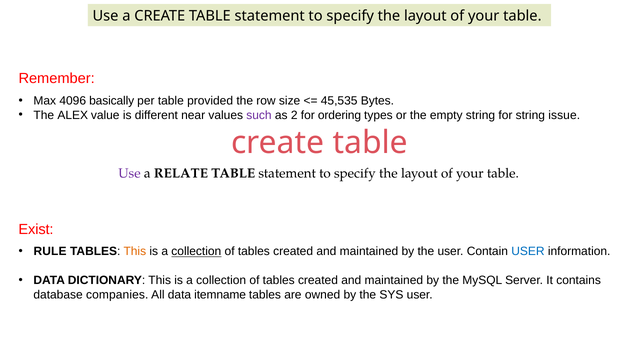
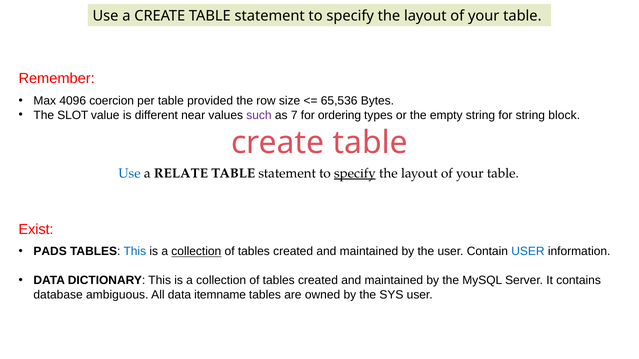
basically: basically -> coercion
45,535: 45,535 -> 65,536
ALEX: ALEX -> SLOT
2: 2 -> 7
issue: issue -> block
Use at (129, 174) colour: purple -> blue
specify at (355, 174) underline: none -> present
RULE: RULE -> PADS
This at (135, 252) colour: orange -> blue
companies: companies -> ambiguous
